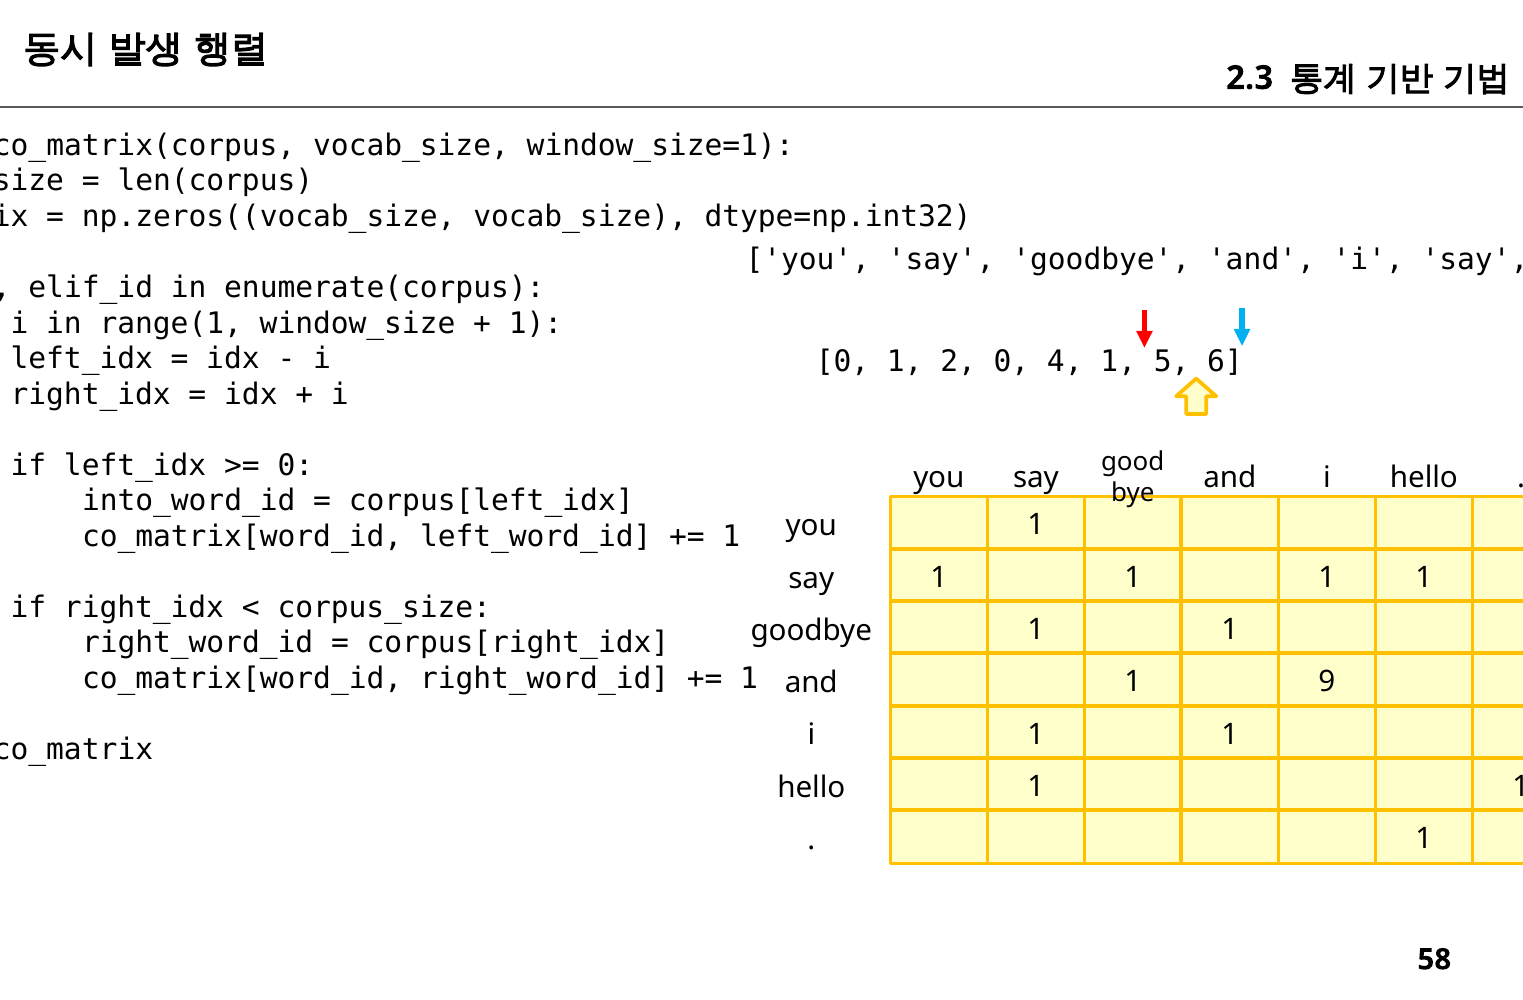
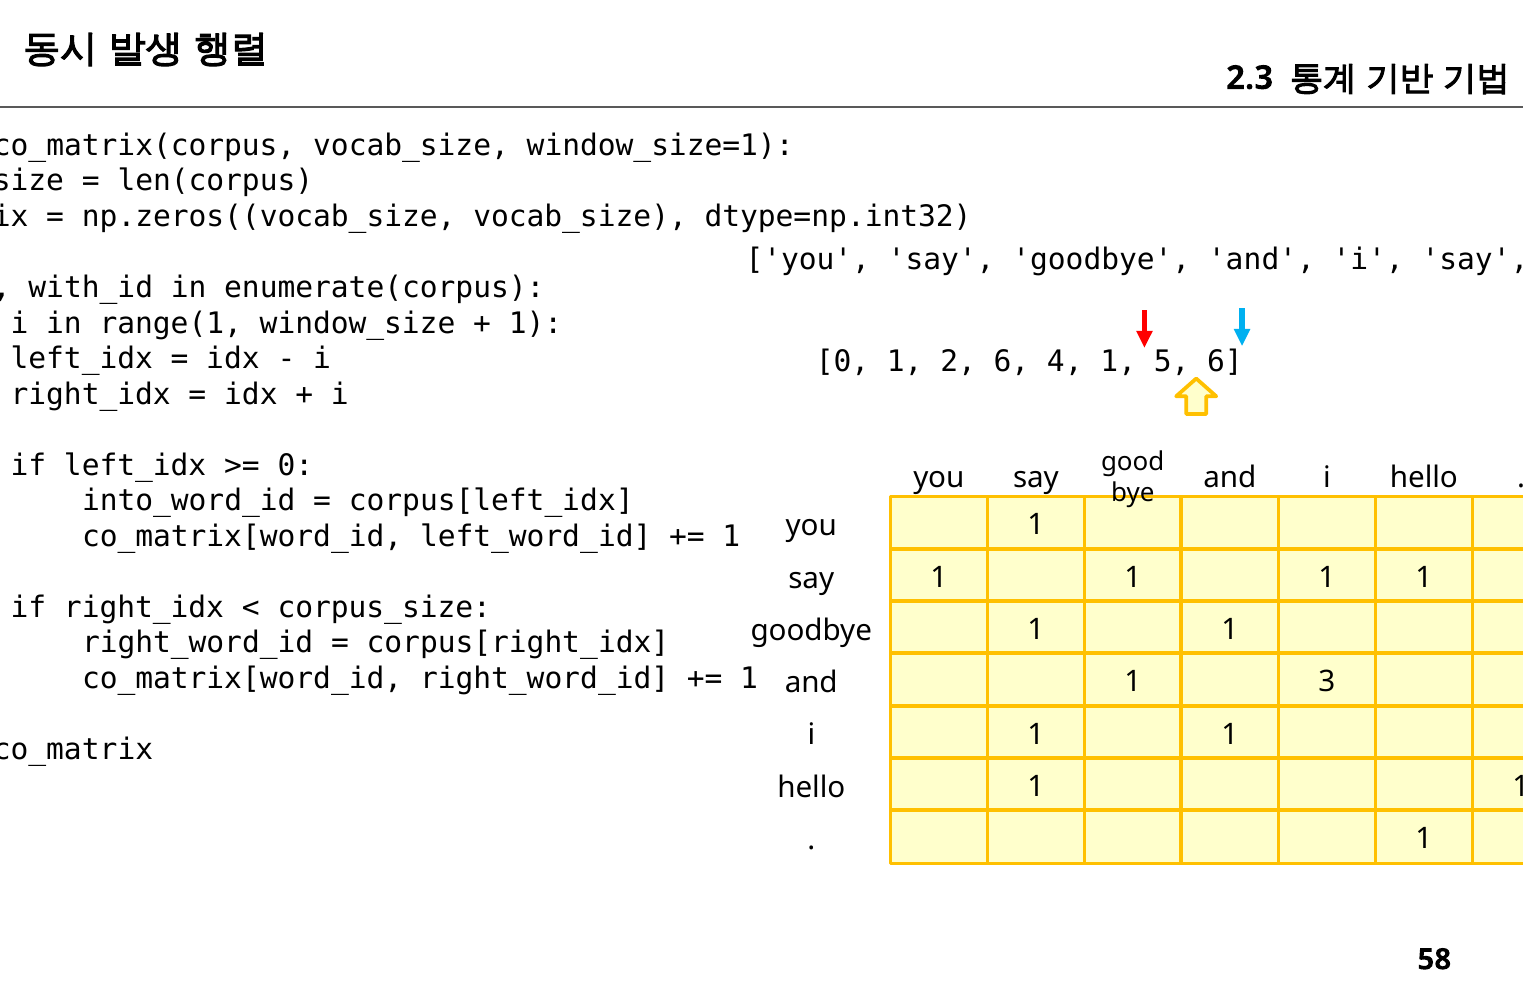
elif_id: elif_id -> with_id
2 0: 0 -> 6
9: 9 -> 3
